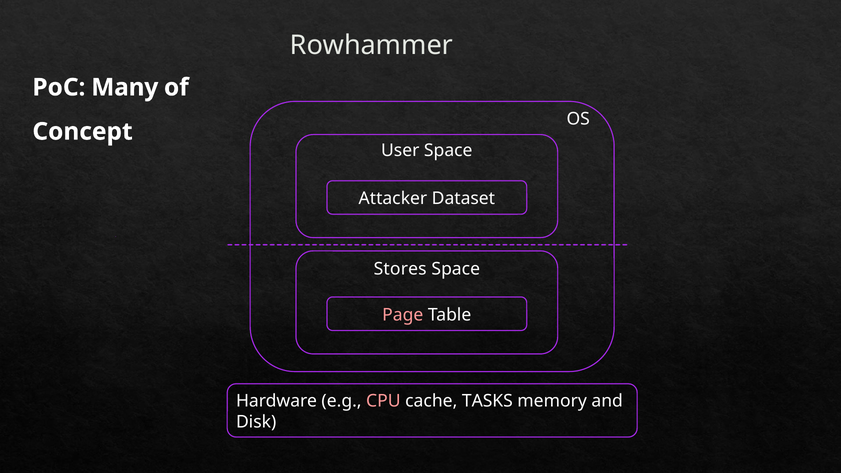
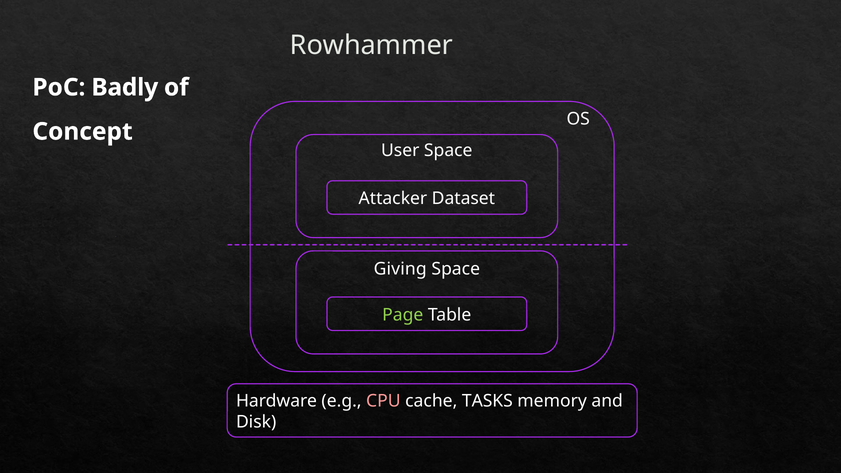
Many: Many -> Badly
Stores: Stores -> Giving
Page colour: pink -> light green
